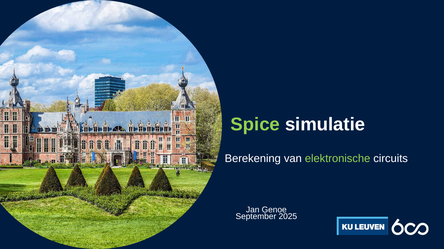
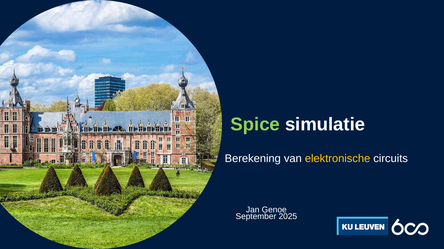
elektronische colour: light green -> yellow
